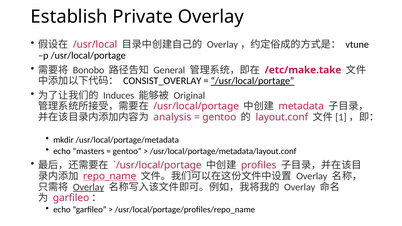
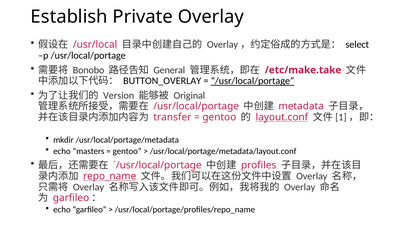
vtune: vtune -> select
CONSIST_OVERLAY: CONSIST_OVERLAY -> BUTTON_OVERLAY
Induces: Induces -> Version
analysis: analysis -> transfer
layout.conf underline: none -> present
Overlay at (89, 187) underline: present -> none
